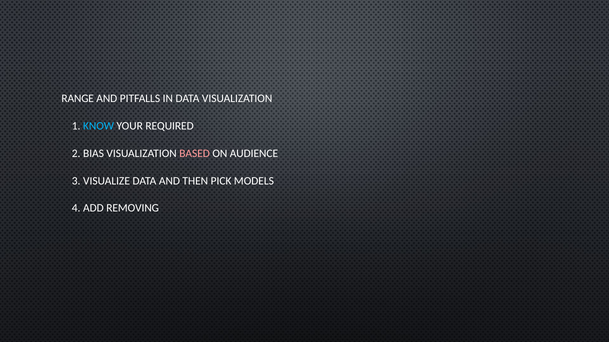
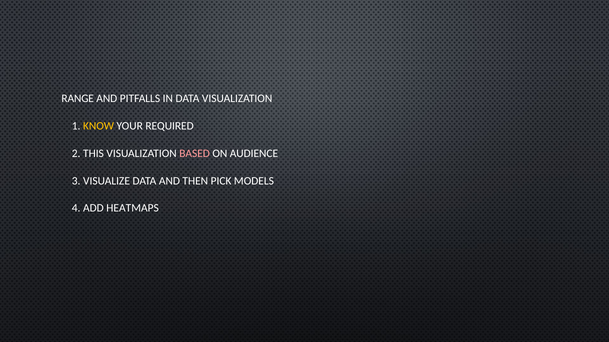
KNOW colour: light blue -> yellow
BIAS: BIAS -> THIS
REMOVING: REMOVING -> HEATMAPS
